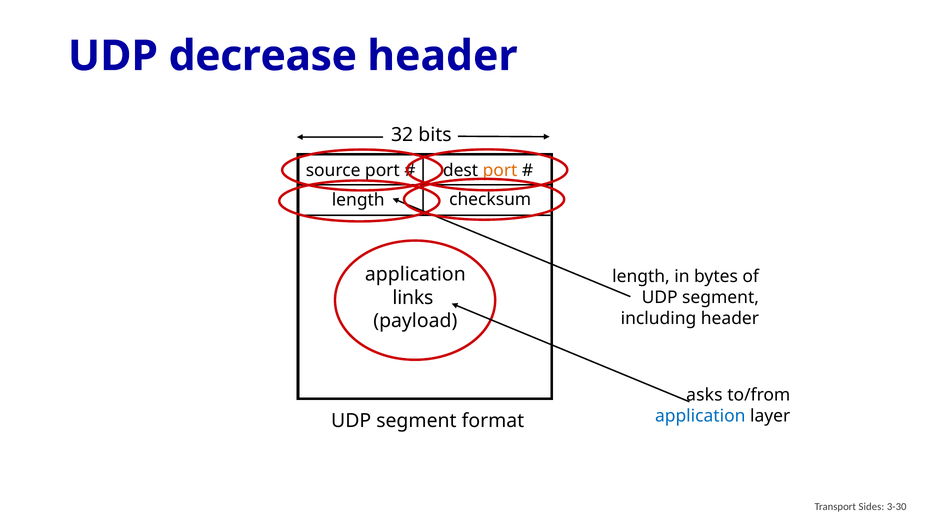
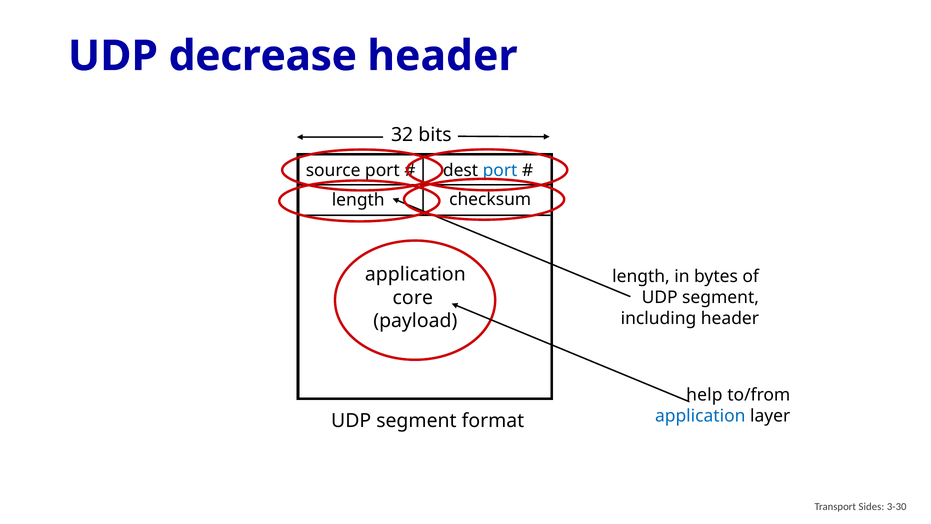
port at (500, 170) colour: orange -> blue
links: links -> core
asks: asks -> help
